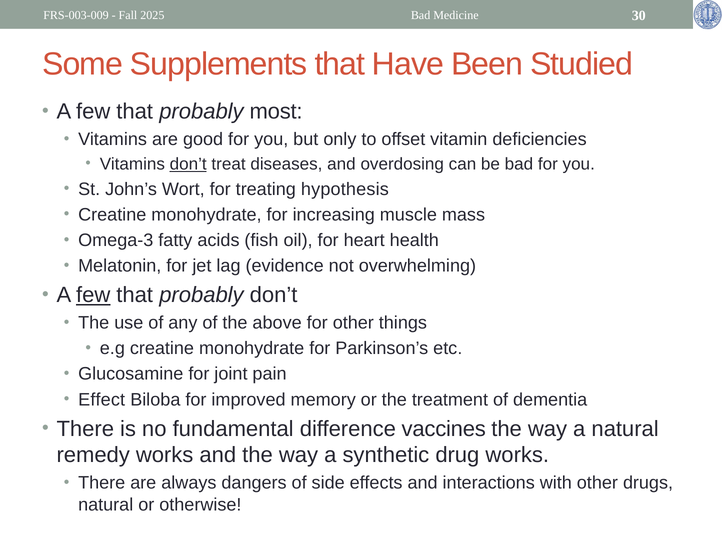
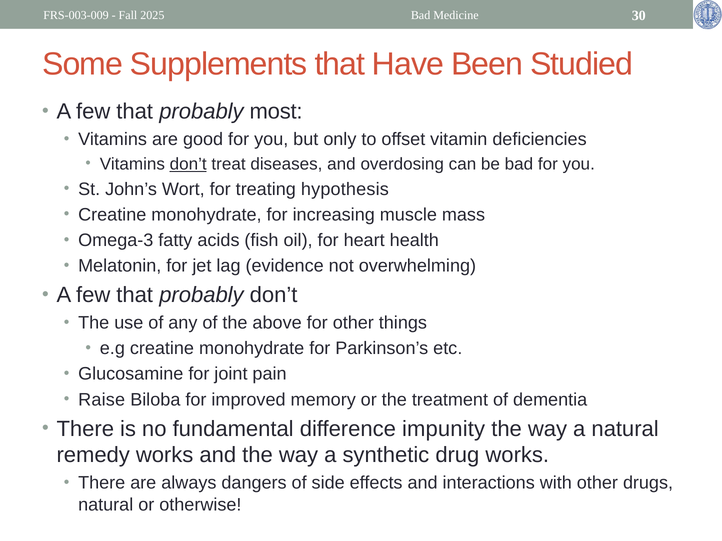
few at (93, 295) underline: present -> none
Effect: Effect -> Raise
vaccines: vaccines -> impunity
